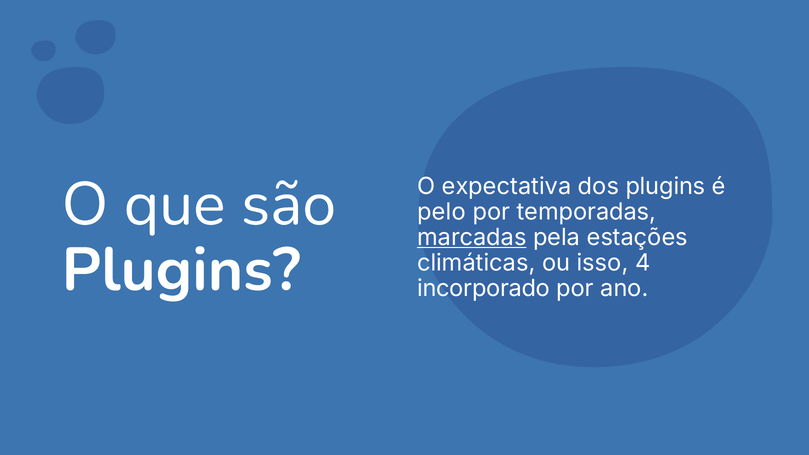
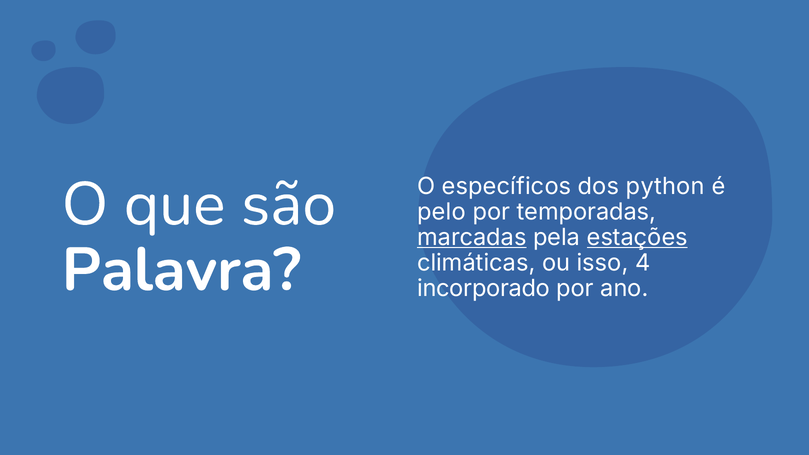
expectativa: expectativa -> específicos
dos plugins: plugins -> python
estações underline: none -> present
Plugins at (181, 270): Plugins -> Palavra
